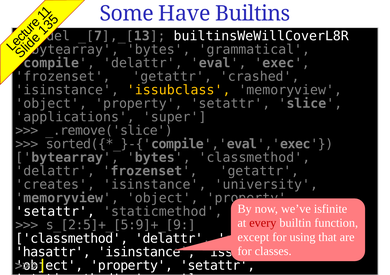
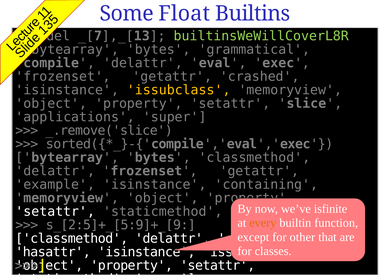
Have: Have -> Float
builtinsWeWillCoverL8R colour: white -> light green
creates: creates -> example
university: university -> containing
every colour: red -> orange
using: using -> other
